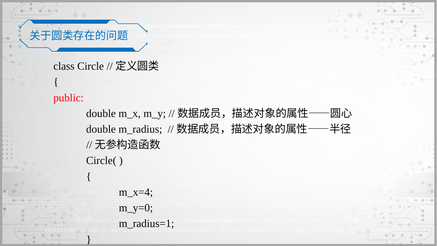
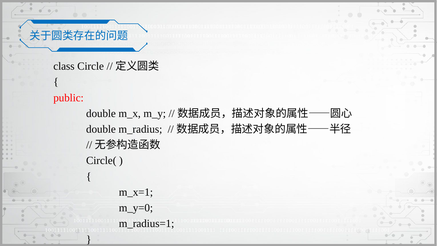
m_x=4: m_x=4 -> m_x=1
